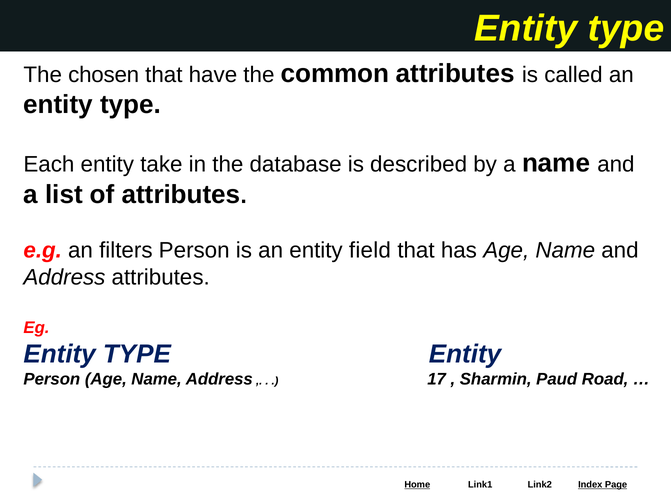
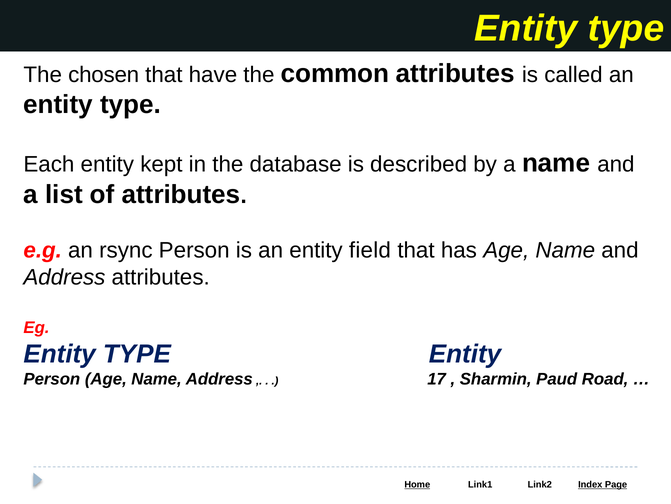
take: take -> kept
filters: filters -> rsync
